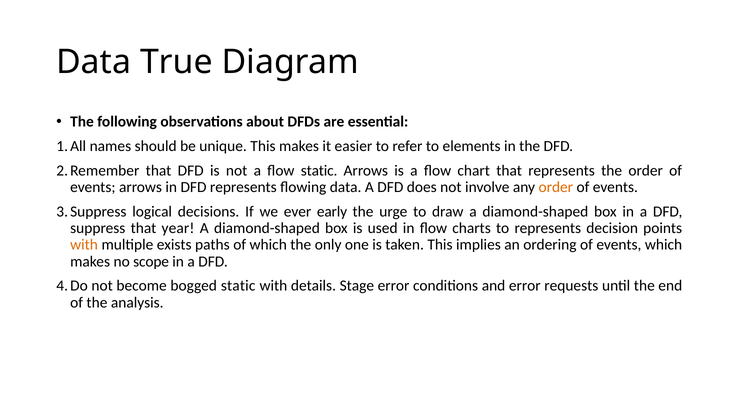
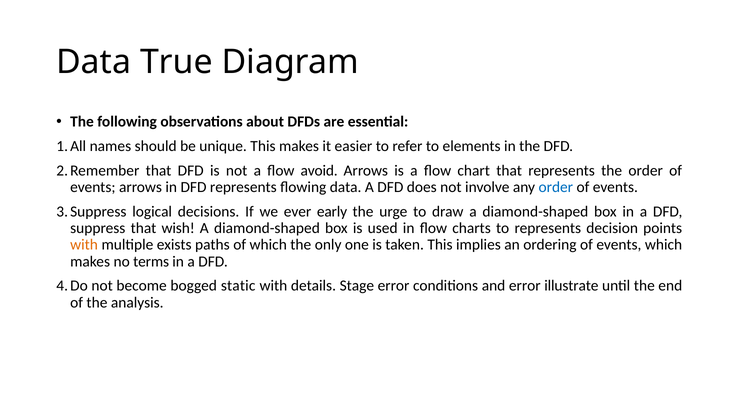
flow static: static -> avoid
order at (556, 187) colour: orange -> blue
year: year -> wish
scope: scope -> terms
requests: requests -> illustrate
